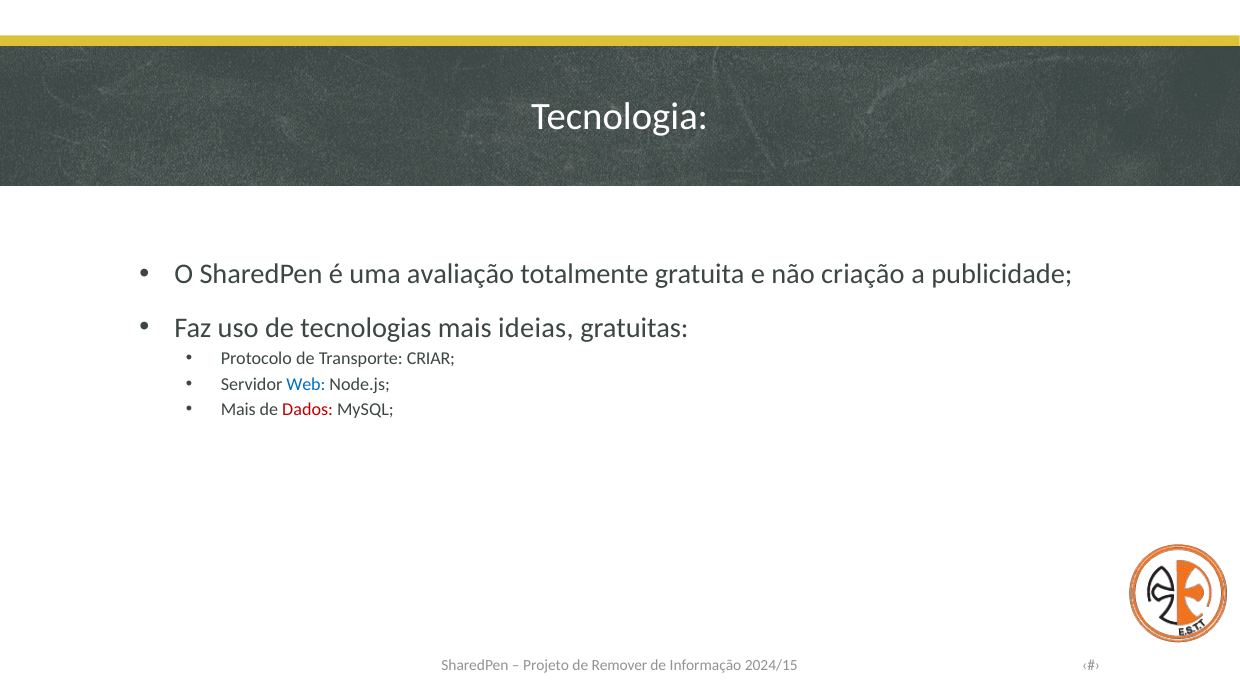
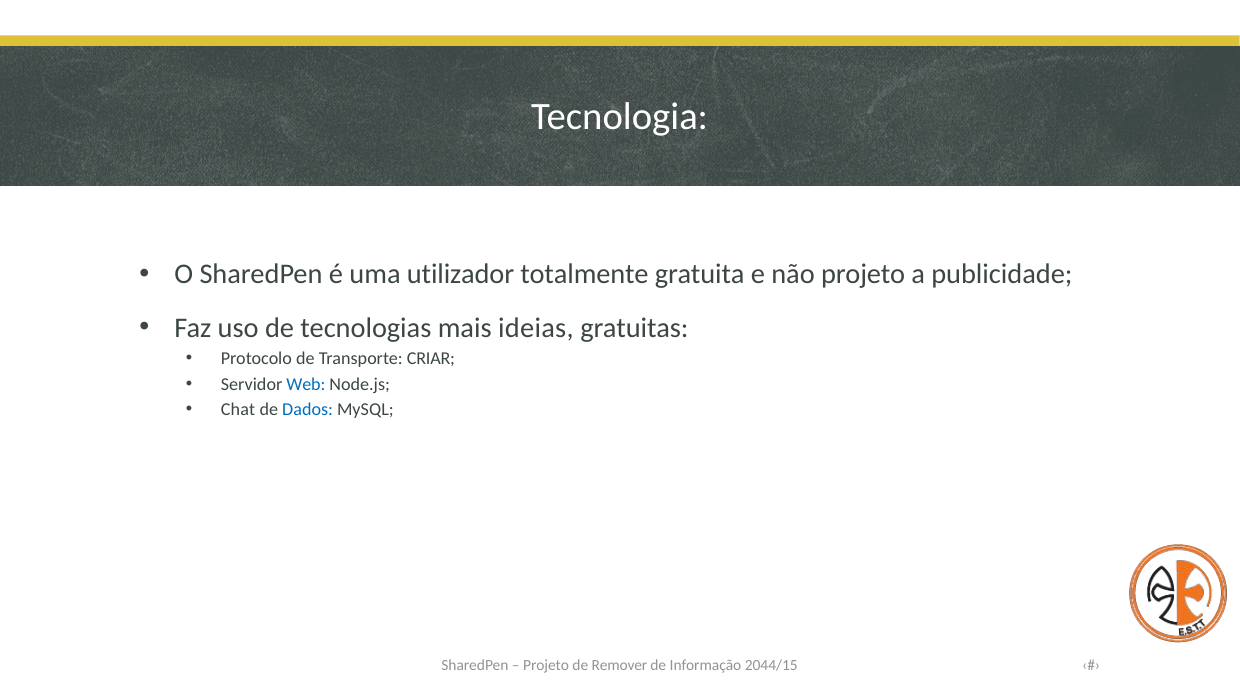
avaliação: avaliação -> utilizador
não criação: criação -> projeto
Mais at (238, 410): Mais -> Chat
Dados colour: red -> blue
2024/15: 2024/15 -> 2044/15
